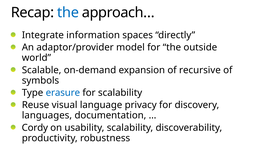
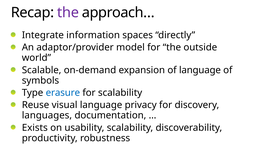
the at (68, 12) colour: blue -> purple
of recursive: recursive -> language
Cordy: Cordy -> Exists
